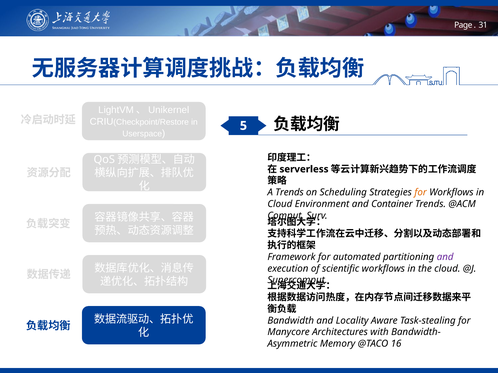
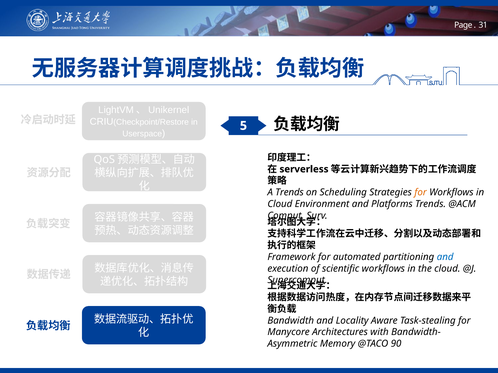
Container: Container -> Platforms
and at (445, 257) colour: purple -> blue
16: 16 -> 90
